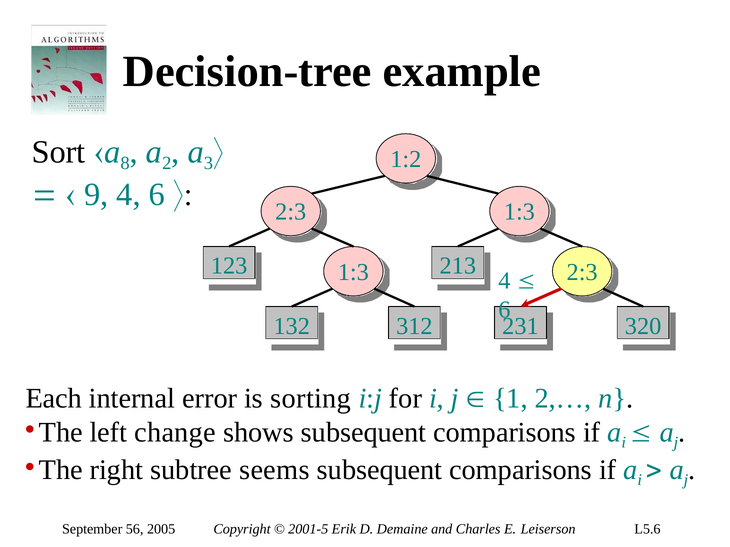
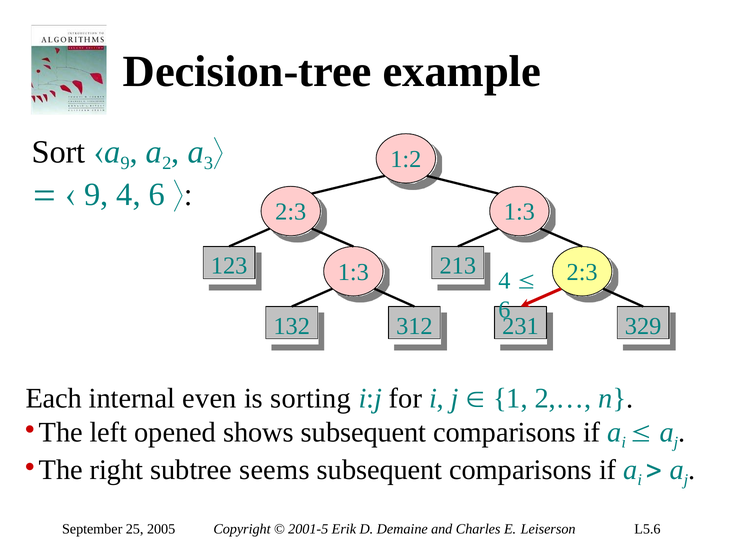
8 at (125, 163): 8 -> 9
320: 320 -> 329
error: error -> even
change: change -> opened
56: 56 -> 25
